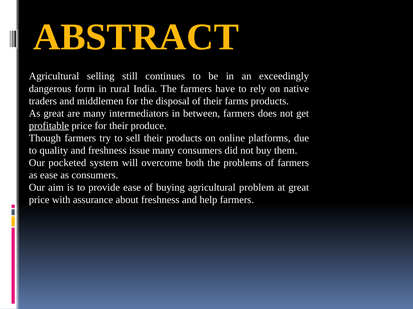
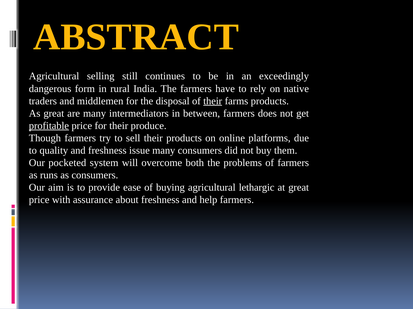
their at (213, 101) underline: none -> present
as ease: ease -> runs
problem: problem -> lethargic
